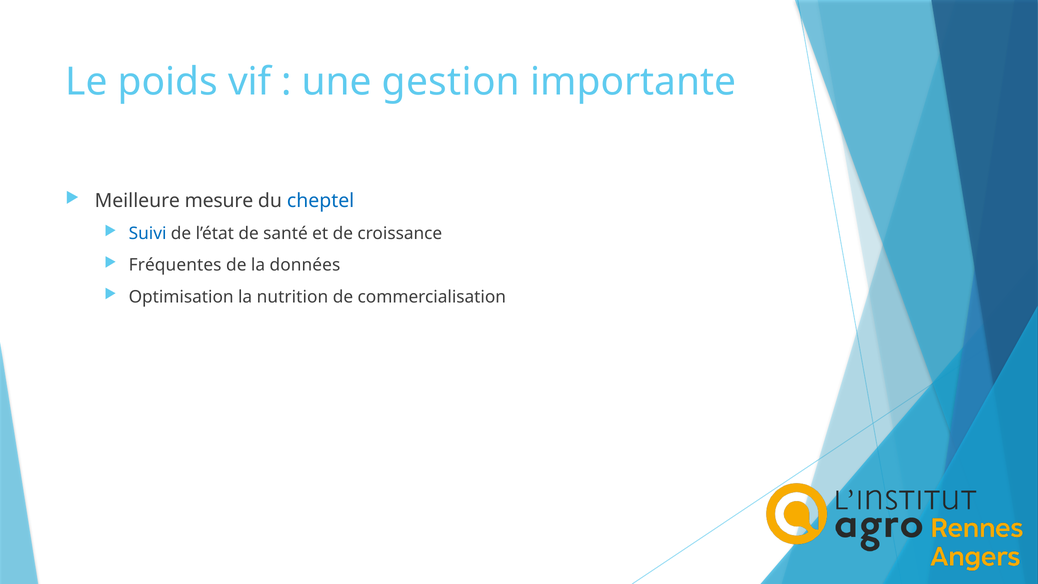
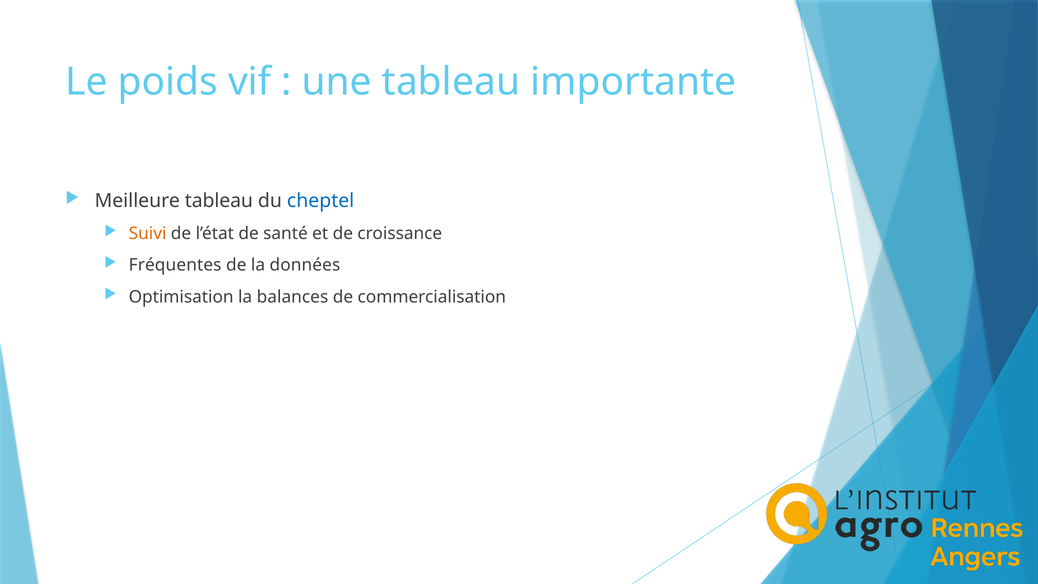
une gestion: gestion -> tableau
Meilleure mesure: mesure -> tableau
Suivi colour: blue -> orange
nutrition: nutrition -> balances
